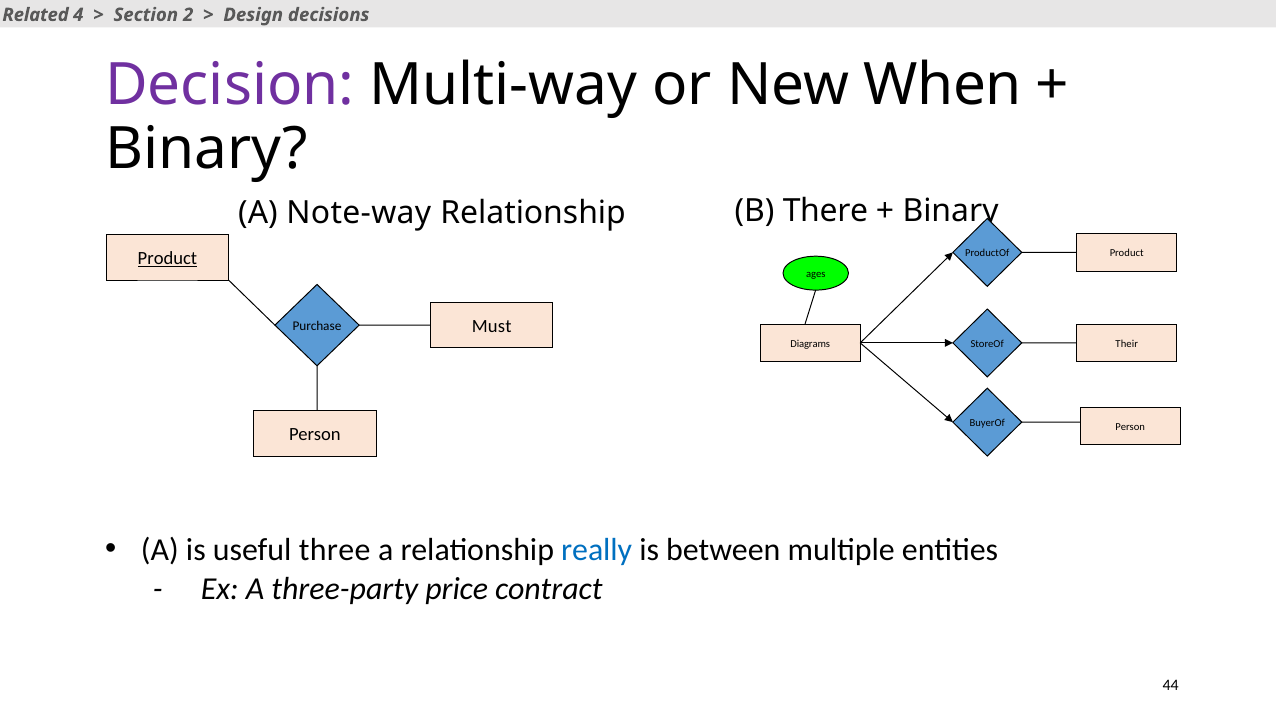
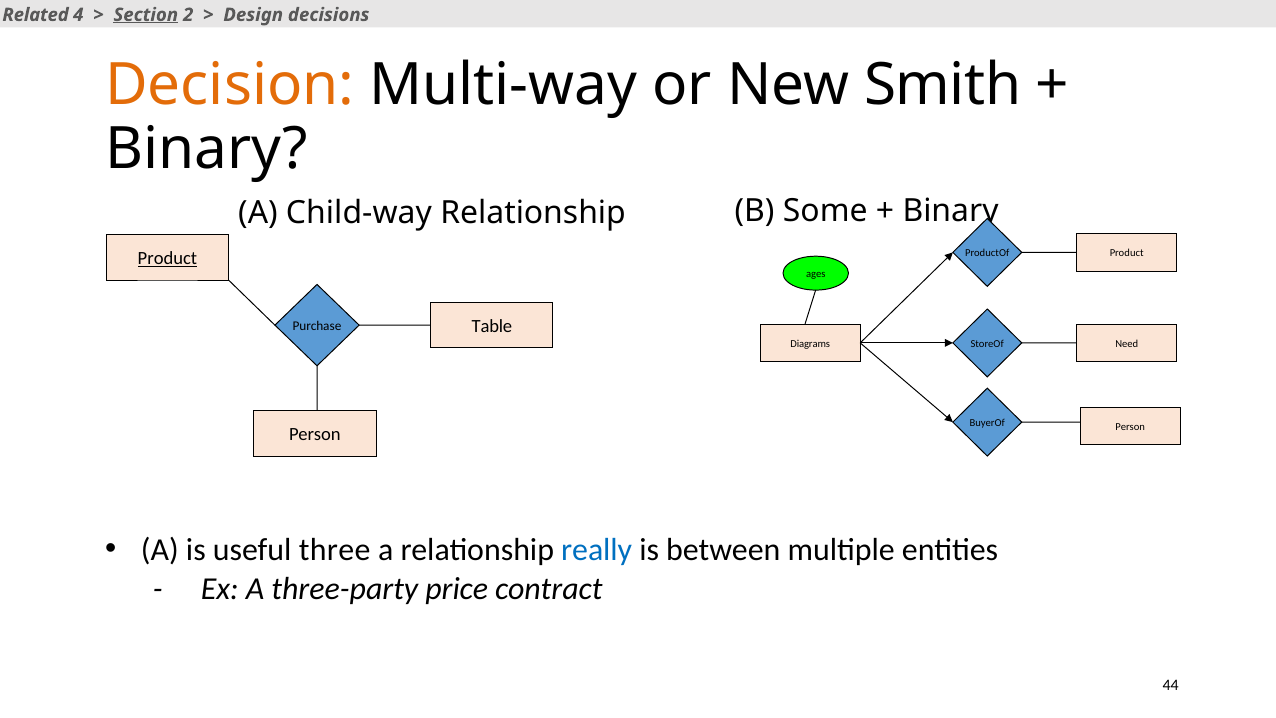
Section underline: none -> present
Decision colour: purple -> orange
When: When -> Smith
Note-way: Note-way -> Child-way
There: There -> Some
Must: Must -> Table
Their: Their -> Need
